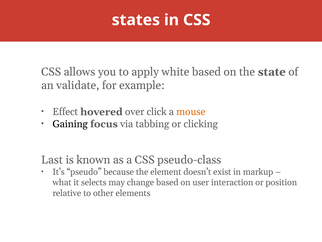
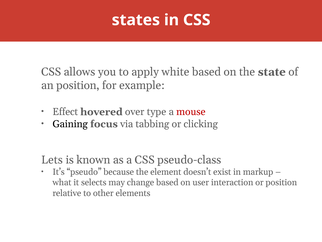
an validate: validate -> position
click: click -> type
mouse colour: orange -> red
Last: Last -> Lets
